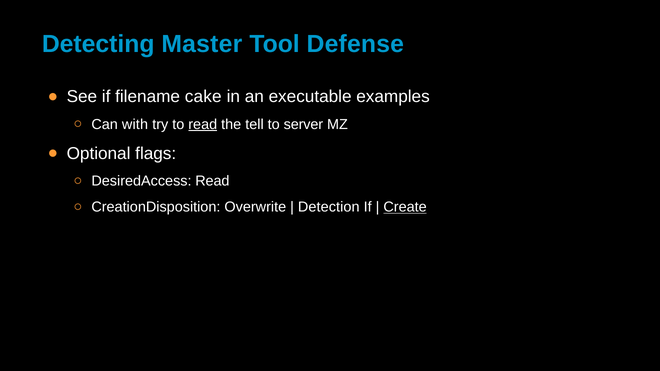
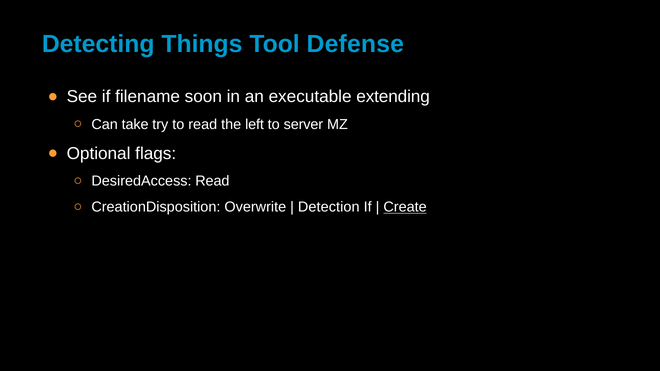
Master: Master -> Things
cake: cake -> soon
examples: examples -> extending
with: with -> take
read at (203, 124) underline: present -> none
tell: tell -> left
